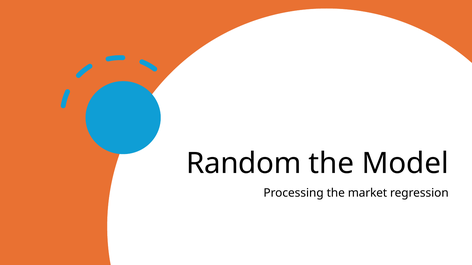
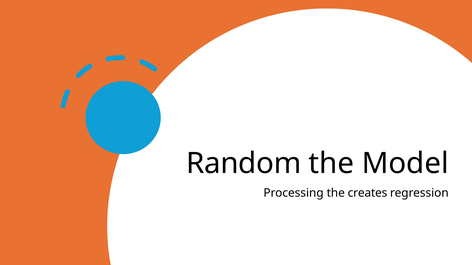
market: market -> creates
